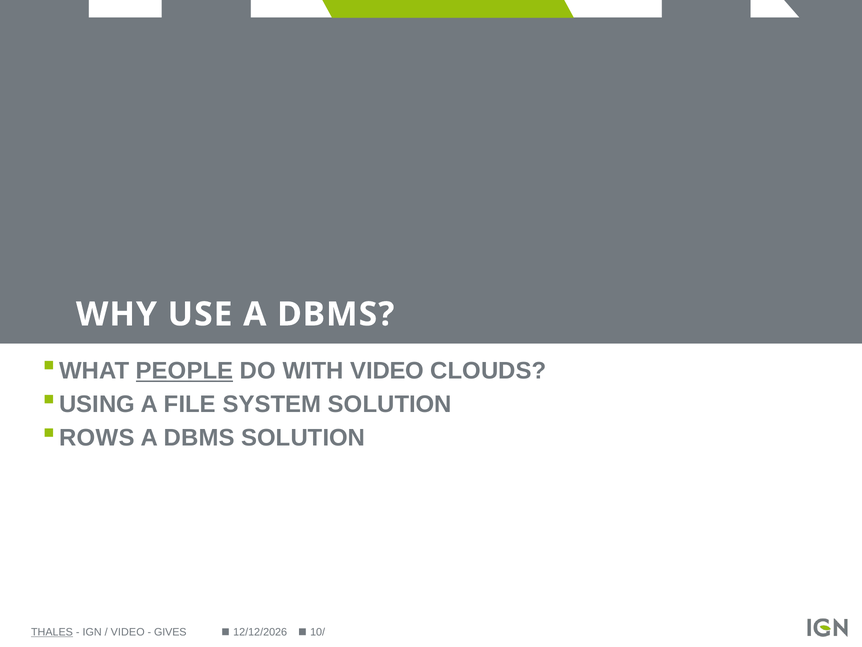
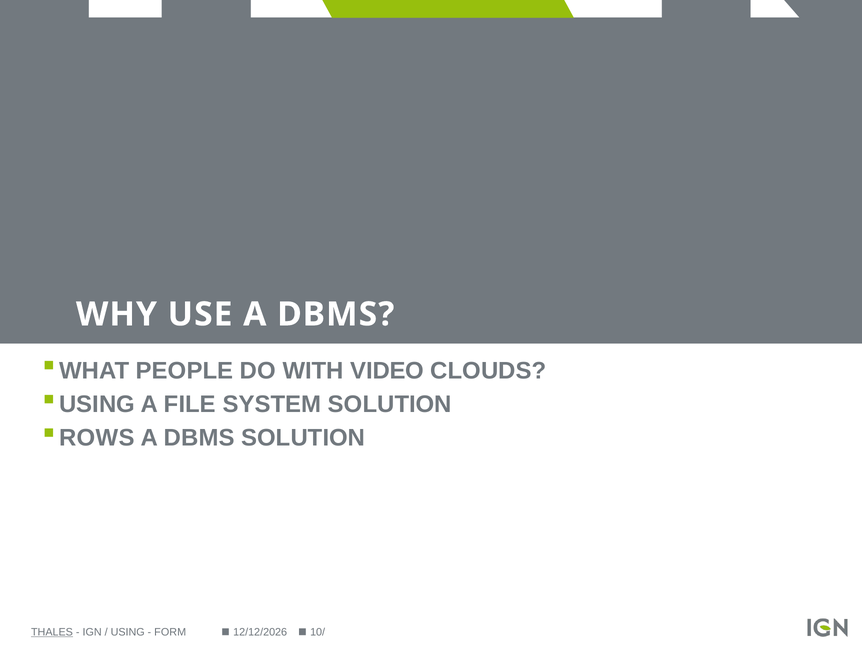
PEOPLE underline: present -> none
VIDEO at (128, 632): VIDEO -> USING
GIVES: GIVES -> FORM
